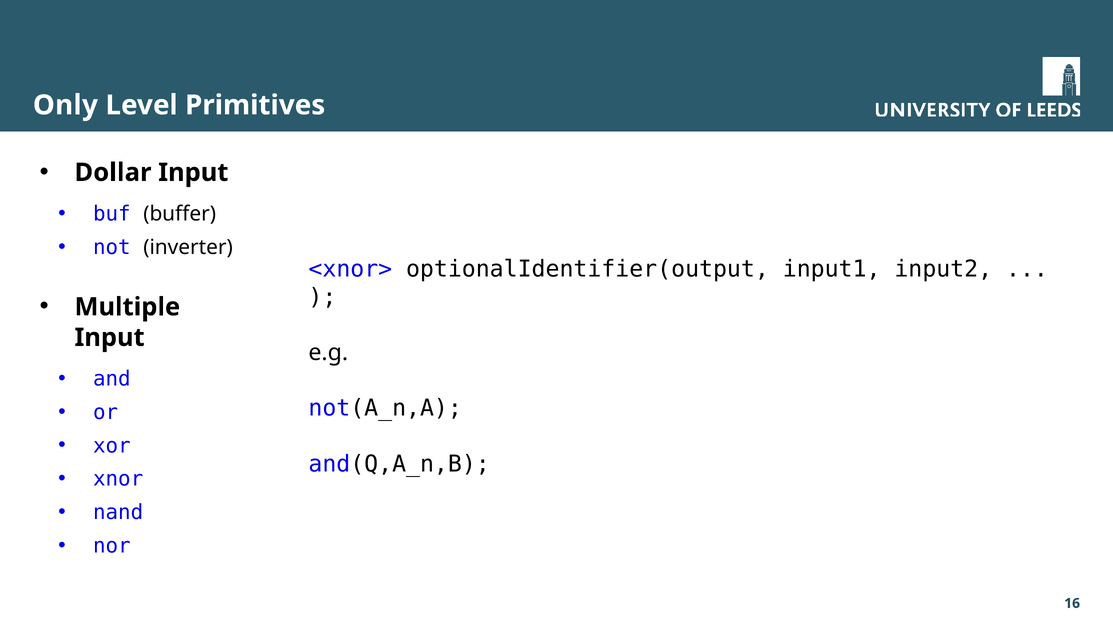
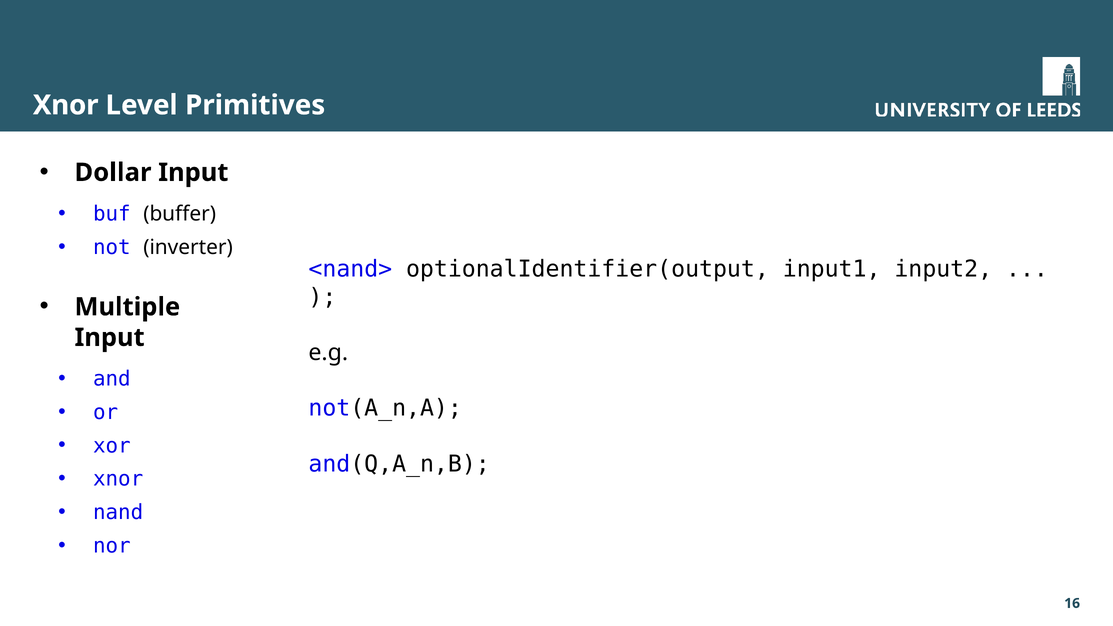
Only at (65, 105): Only -> Xnor
<xnor>: <xnor> -> <nand>
